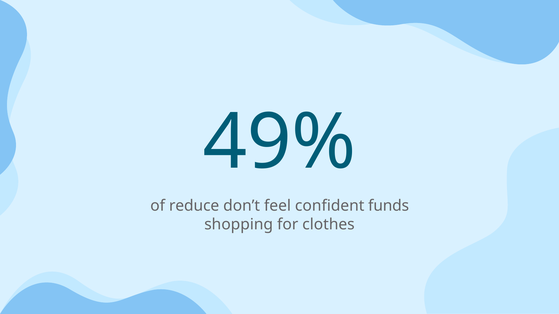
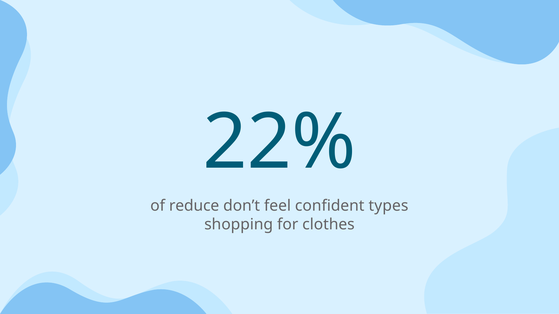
49%: 49% -> 22%
funds: funds -> types
